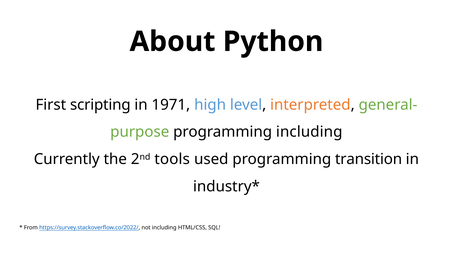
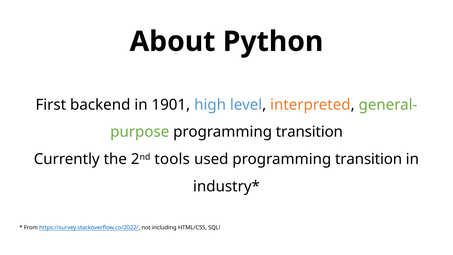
scripting: scripting -> backend
1971: 1971 -> 1901
including at (309, 132): including -> transition
